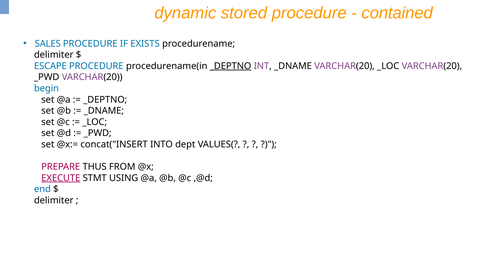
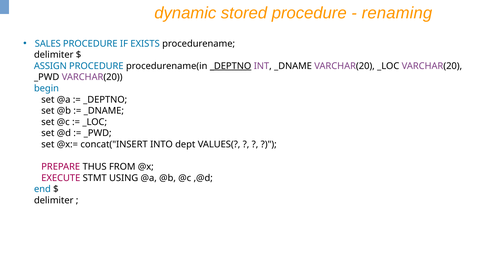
contained: contained -> renaming
ESCAPE: ESCAPE -> ASSIGN
EXECUTE underline: present -> none
